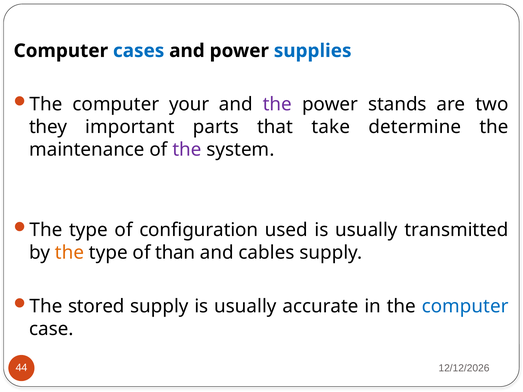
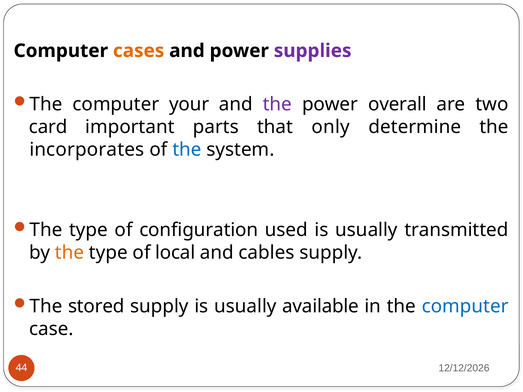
cases colour: blue -> orange
supplies colour: blue -> purple
stands: stands -> overall
they: they -> card
take: take -> only
maintenance: maintenance -> incorporates
the at (187, 150) colour: purple -> blue
than: than -> local
accurate: accurate -> available
